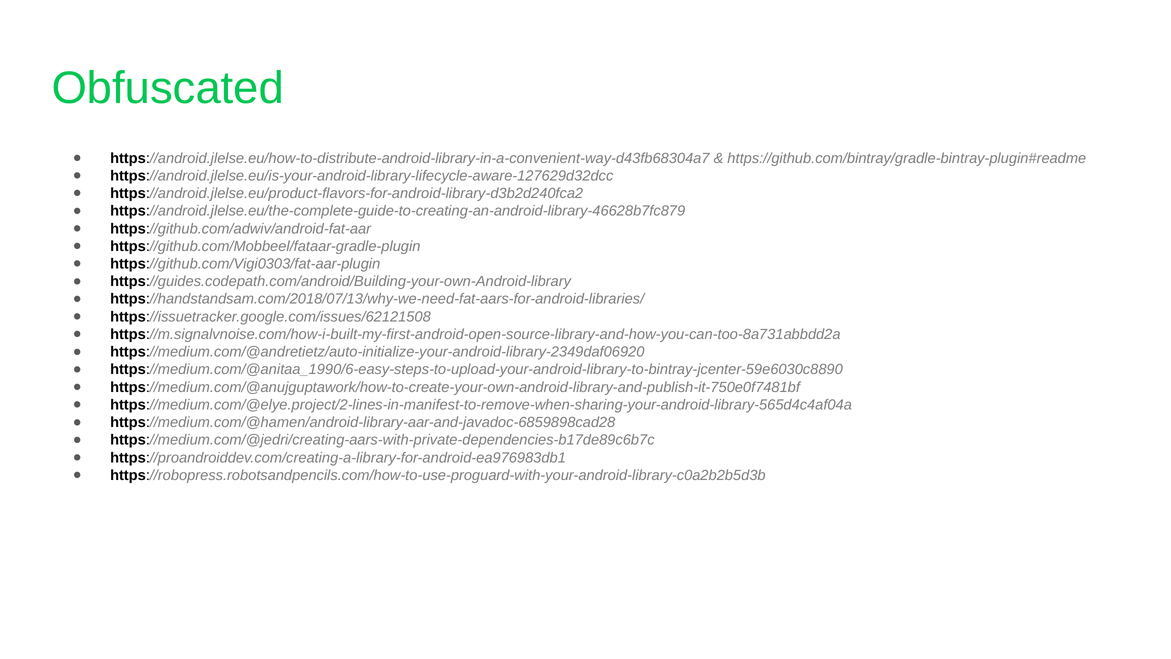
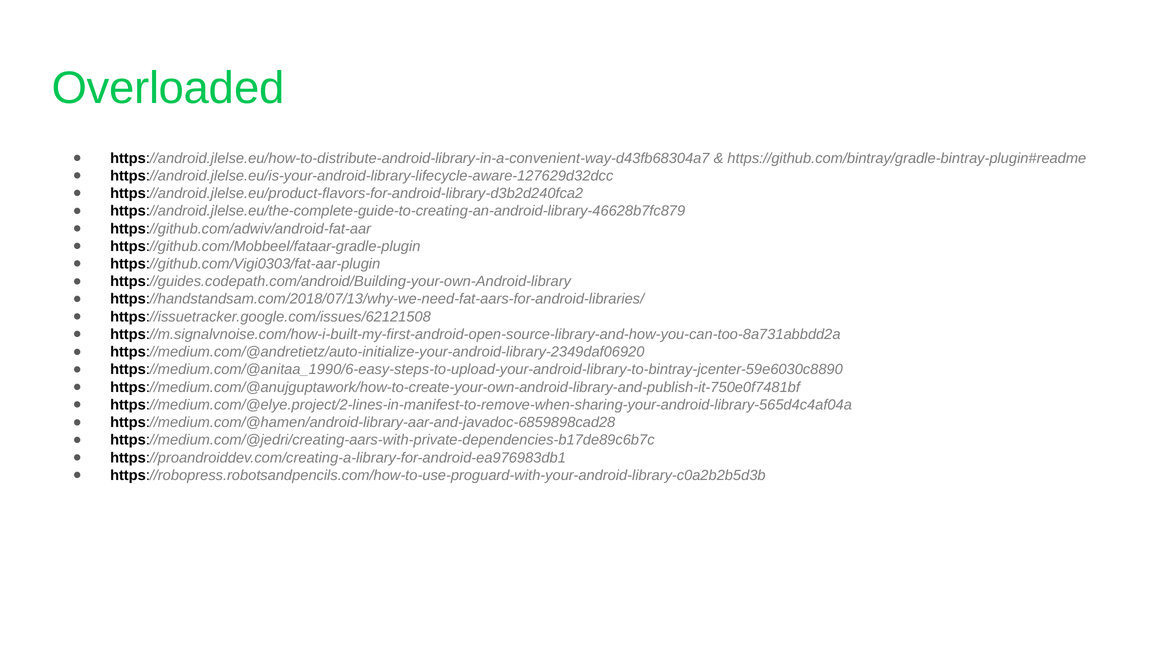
Obfuscated: Obfuscated -> Overloaded
